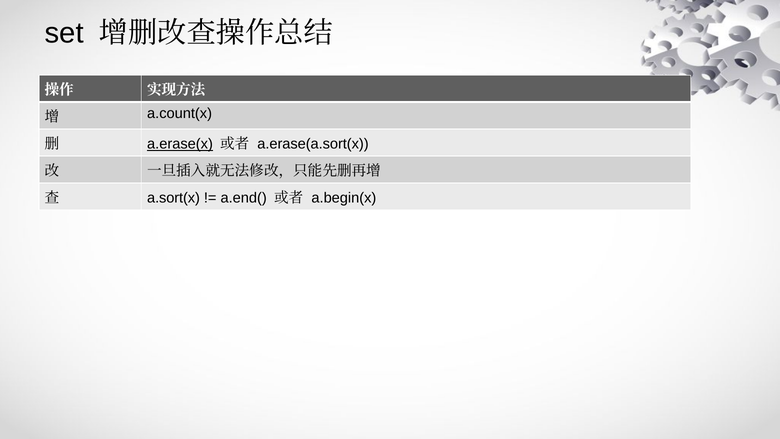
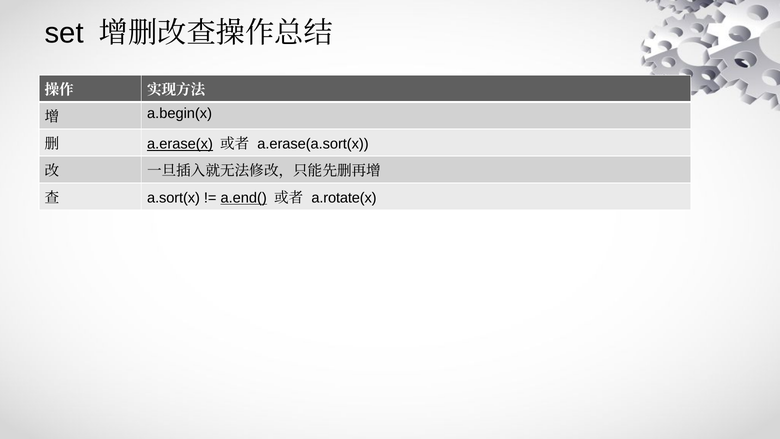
a.count(x: a.count(x -> a.begin(x
a.end( underline: none -> present
a.begin(x: a.begin(x -> a.rotate(x
